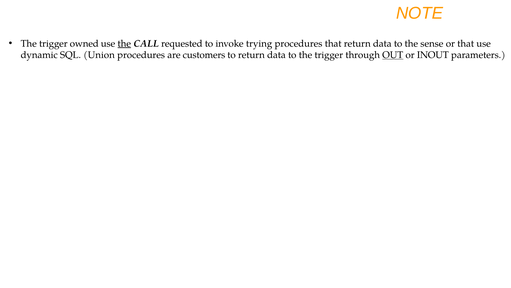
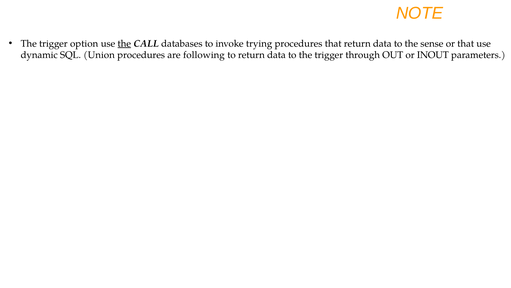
owned: owned -> option
requested: requested -> databases
customers: customers -> following
OUT underline: present -> none
